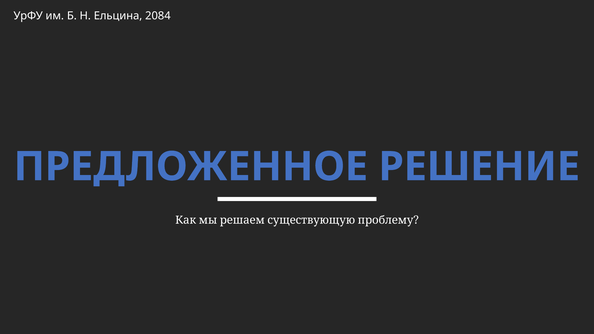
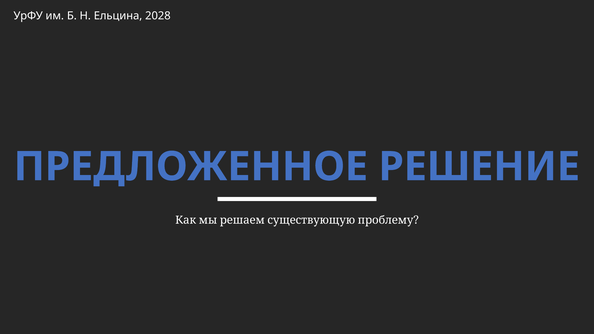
2084: 2084 -> 2028
